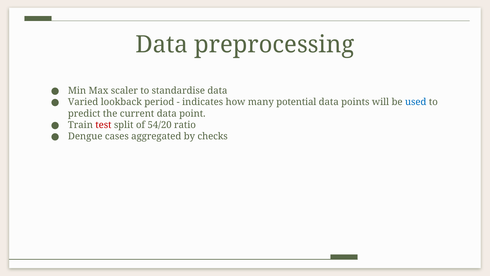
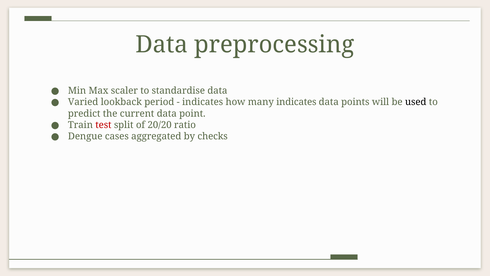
many potential: potential -> indicates
used colour: blue -> black
54/20: 54/20 -> 20/20
